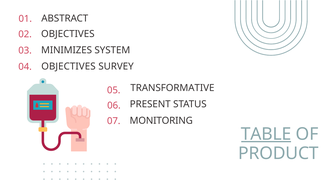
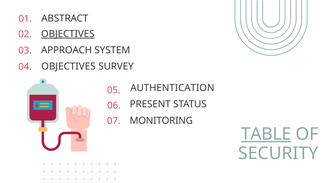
OBJECTIVES at (68, 34) underline: none -> present
MINIMIZES: MINIMIZES -> APPROACH
TRANSFORMATIVE: TRANSFORMATIVE -> AUTHENTICATION
PRODUCT: PRODUCT -> SECURITY
